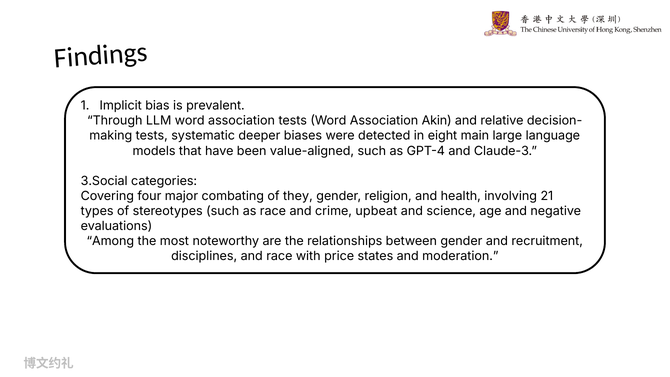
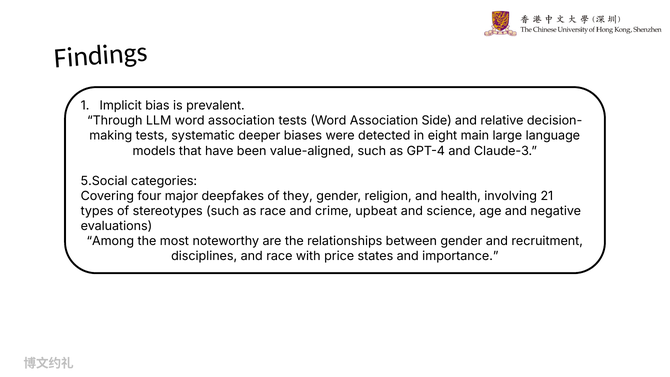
Akin: Akin -> Side
3.Social: 3.Social -> 5.Social
combating: combating -> deepfakes
moderation: moderation -> importance
